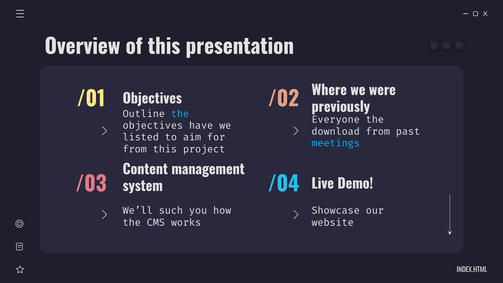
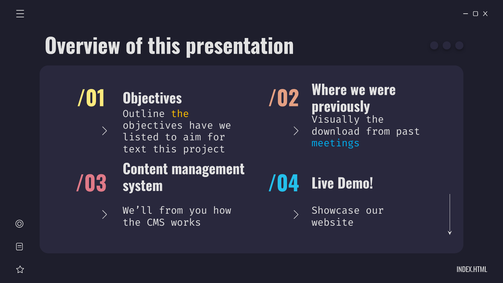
the at (180, 114) colour: light blue -> yellow
Everyone: Everyone -> Visually
from at (135, 149): from -> text
We’ll such: such -> from
